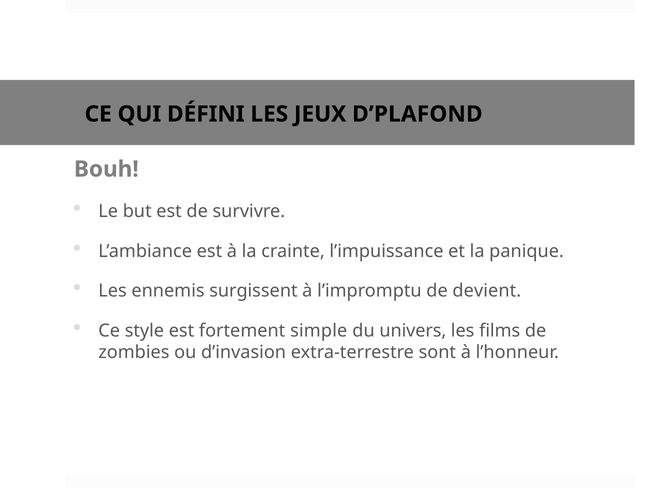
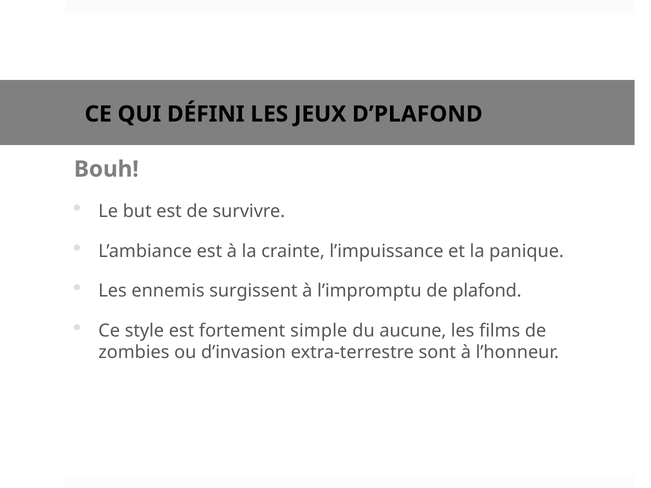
devient: devient -> plafond
univers: univers -> aucune
